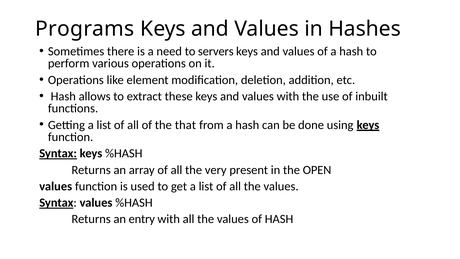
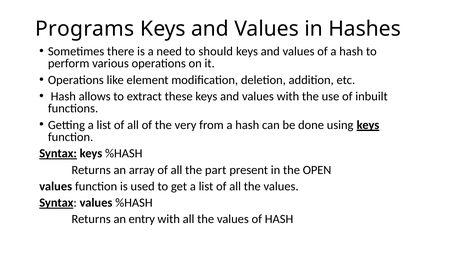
servers: servers -> should
that: that -> very
very: very -> part
